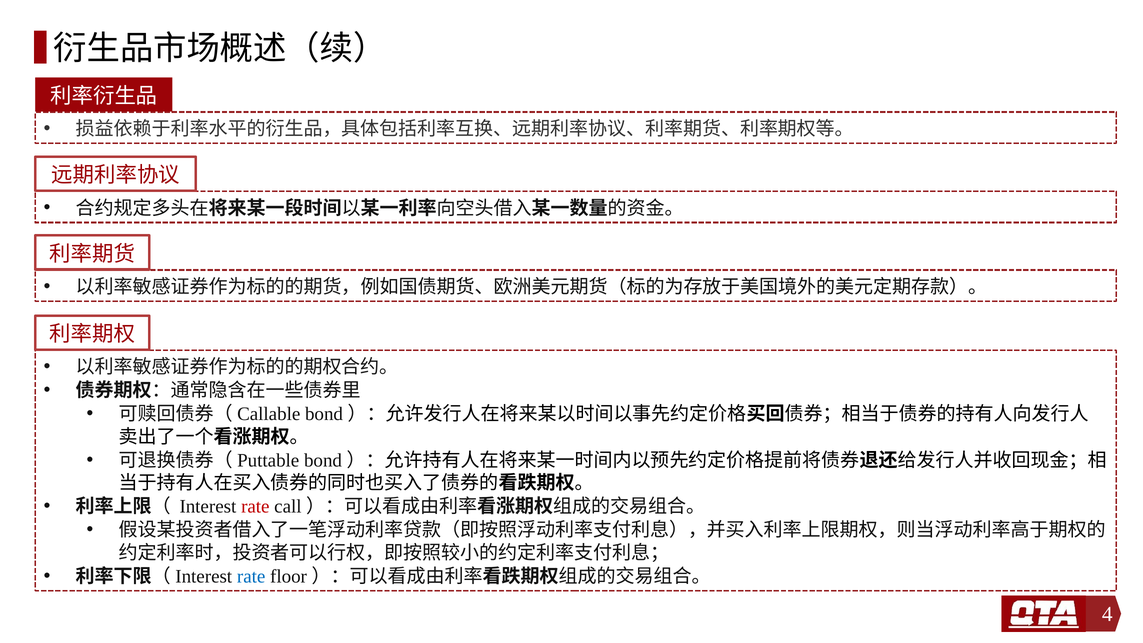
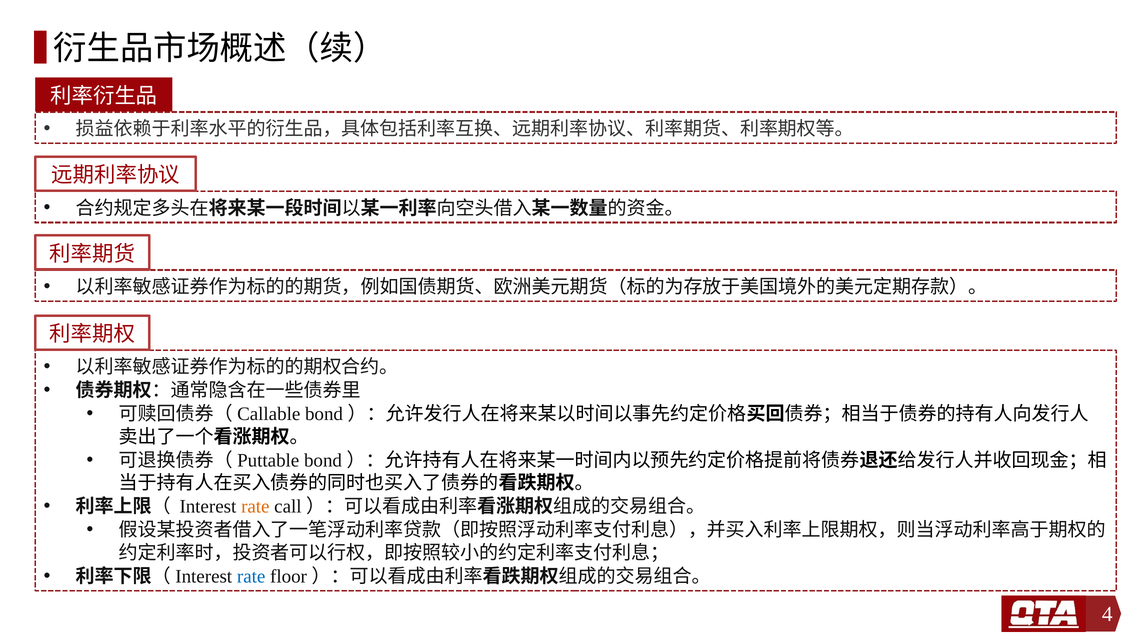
rate at (255, 507) colour: red -> orange
